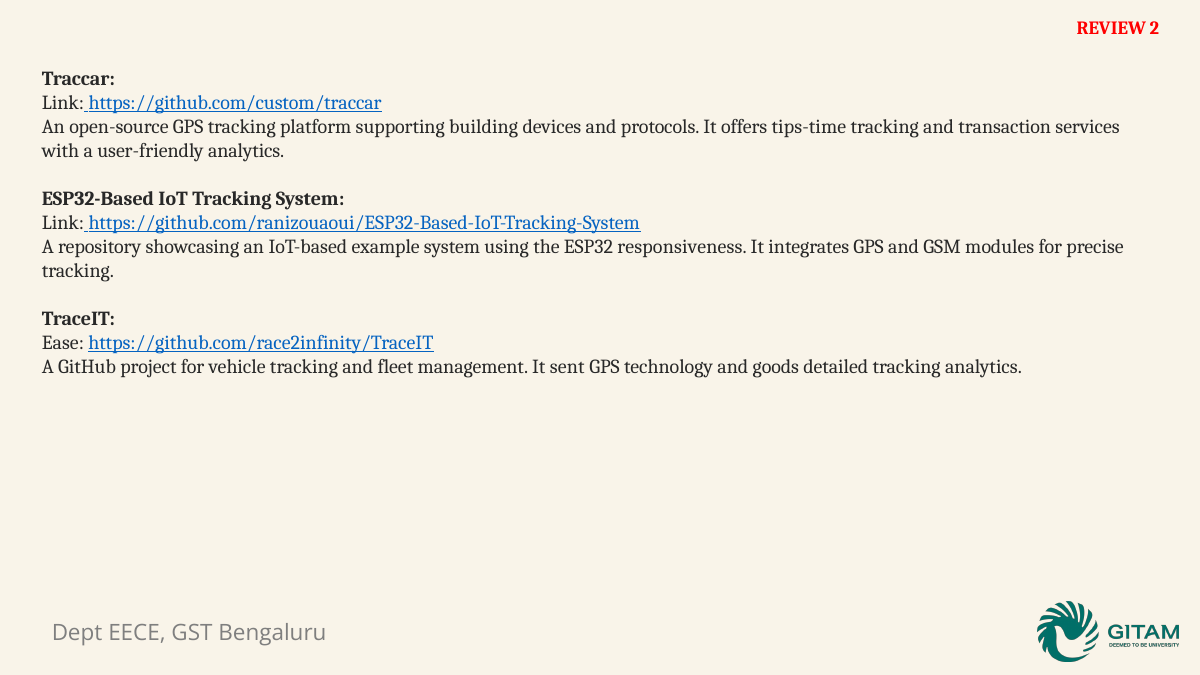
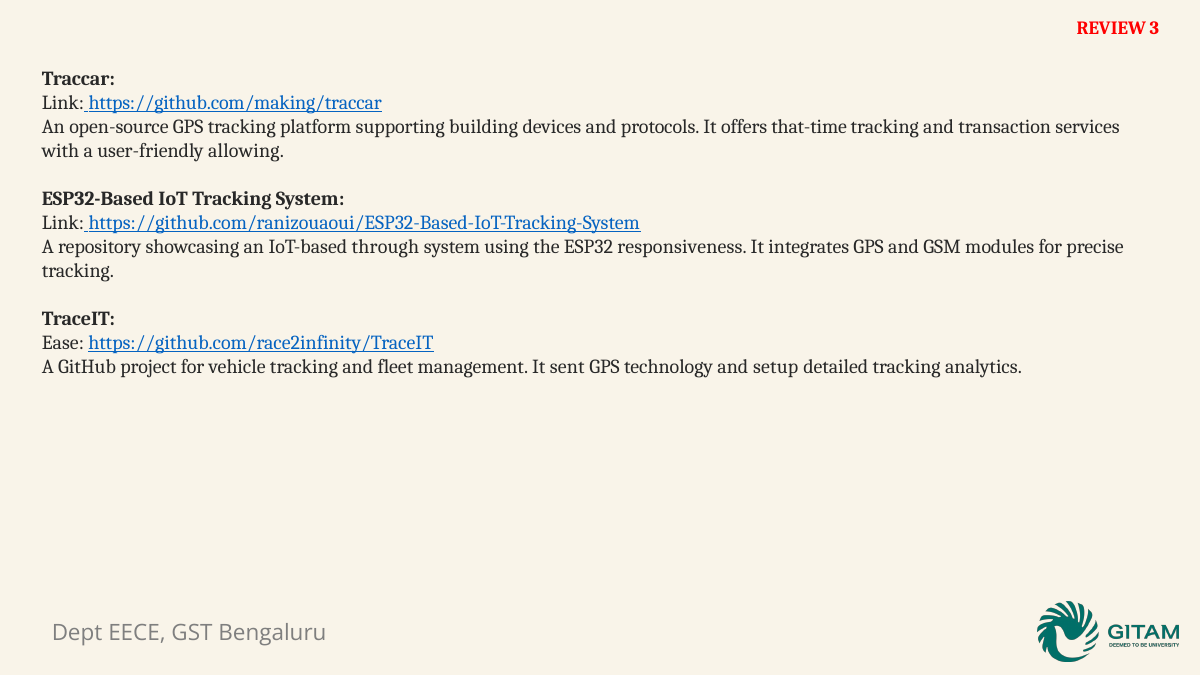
2: 2 -> 3
https://github.com/custom/traccar: https://github.com/custom/traccar -> https://github.com/making/traccar
tips-time: tips-time -> that-time
user-friendly analytics: analytics -> allowing
example: example -> through
goods: goods -> setup
